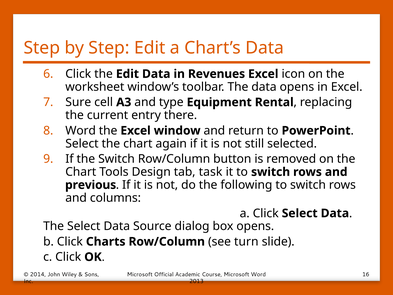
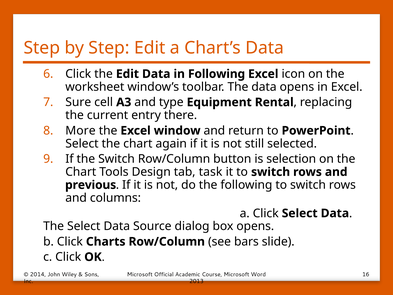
in Revenues: Revenues -> Following
Word at (81, 131): Word -> More
removed: removed -> selection
turn: turn -> bars
